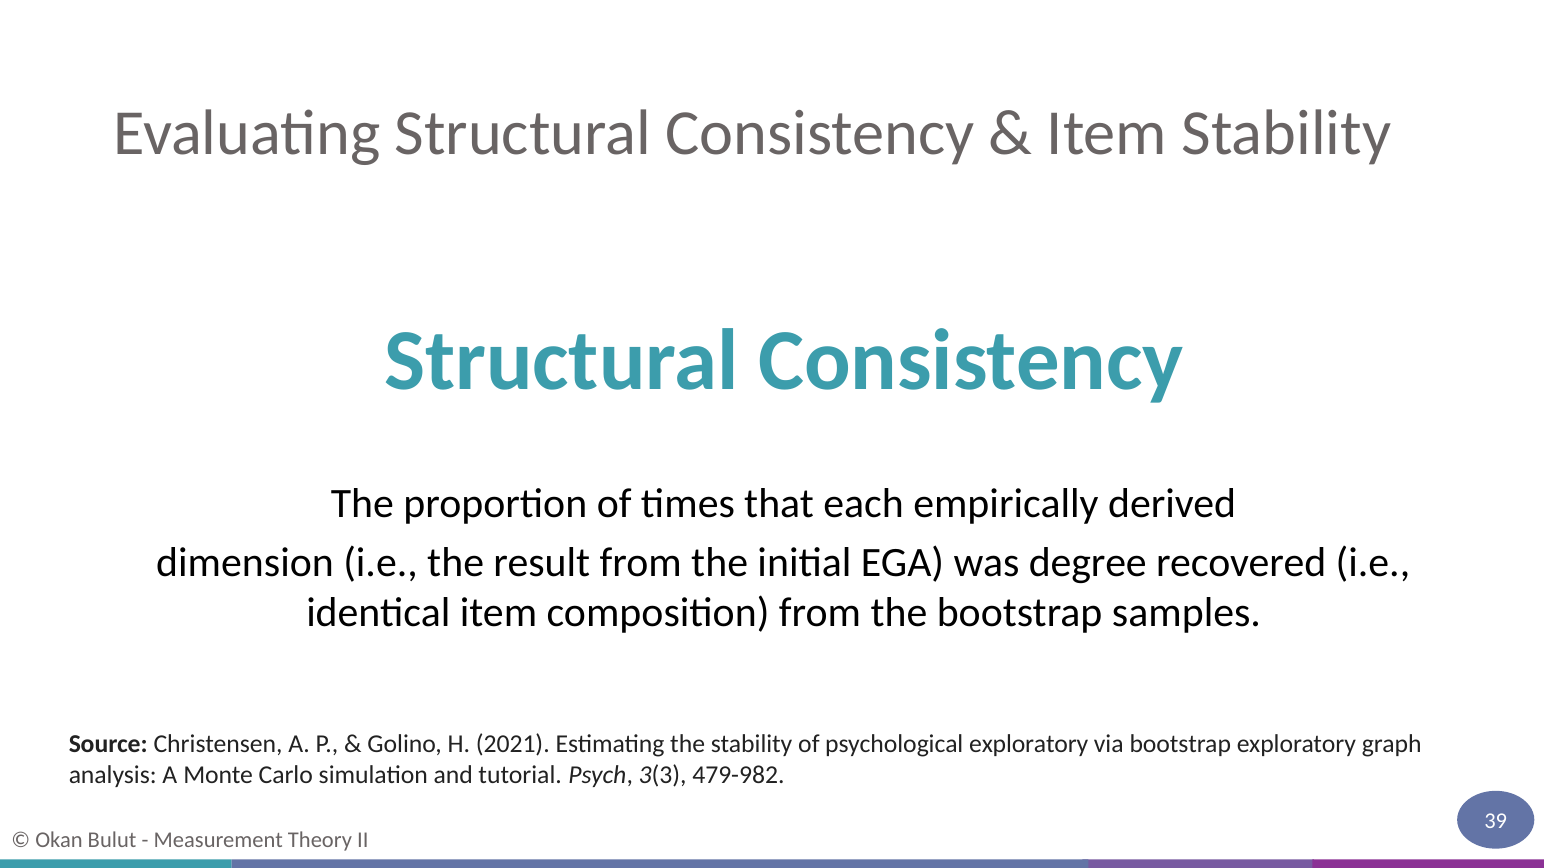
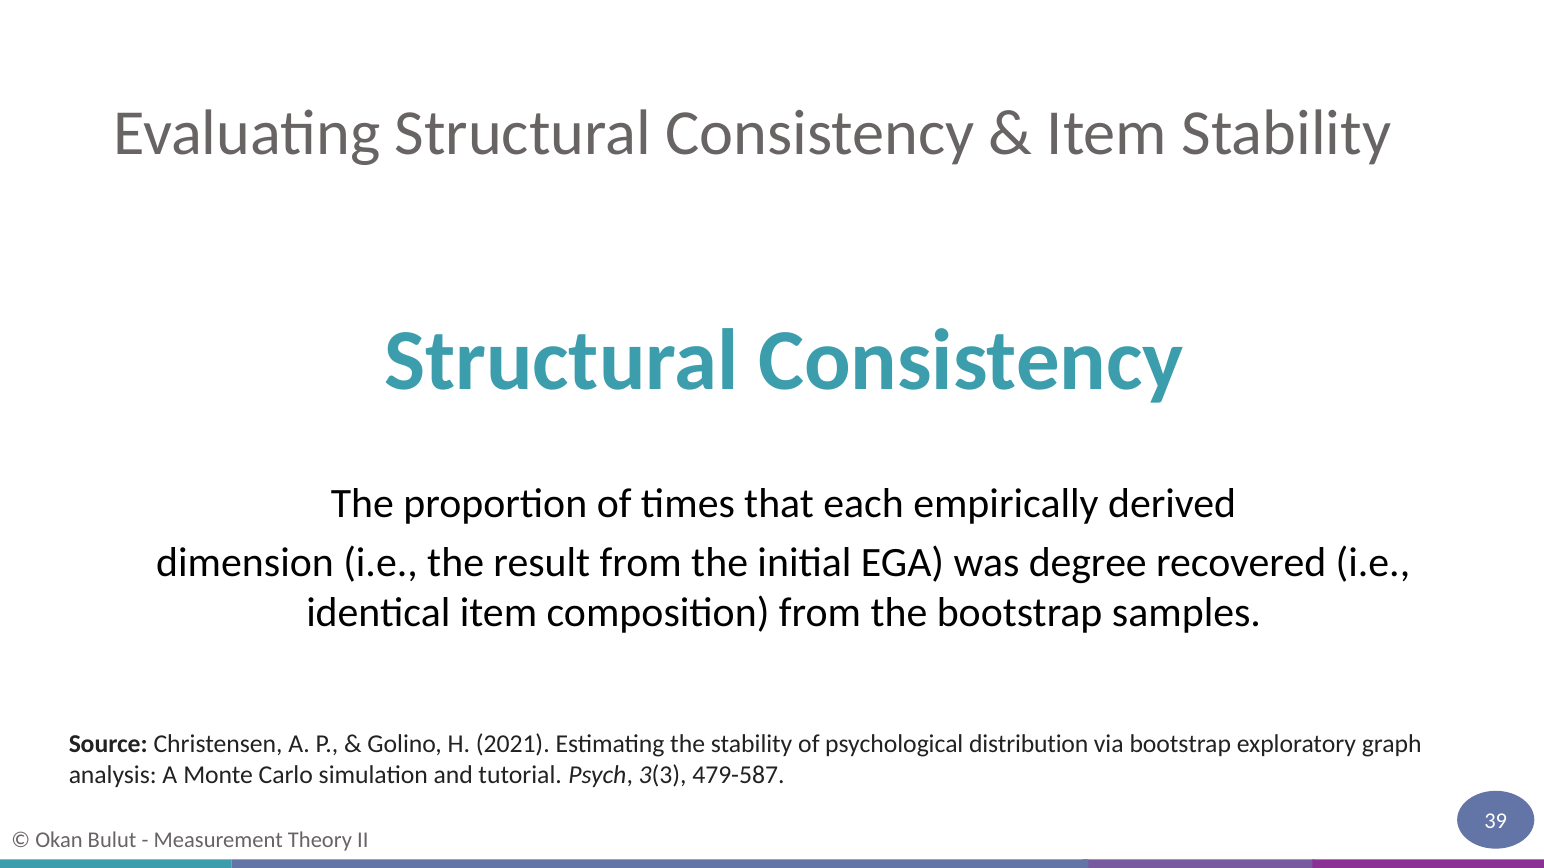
psychological exploratory: exploratory -> distribution
479-982: 479-982 -> 479-587
